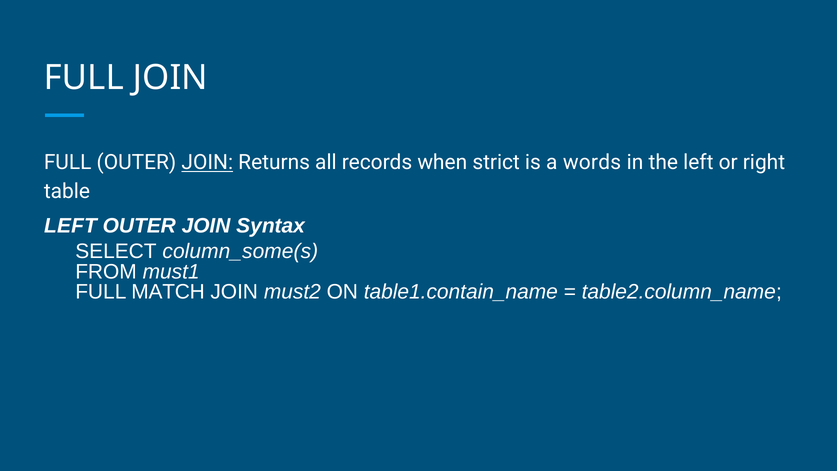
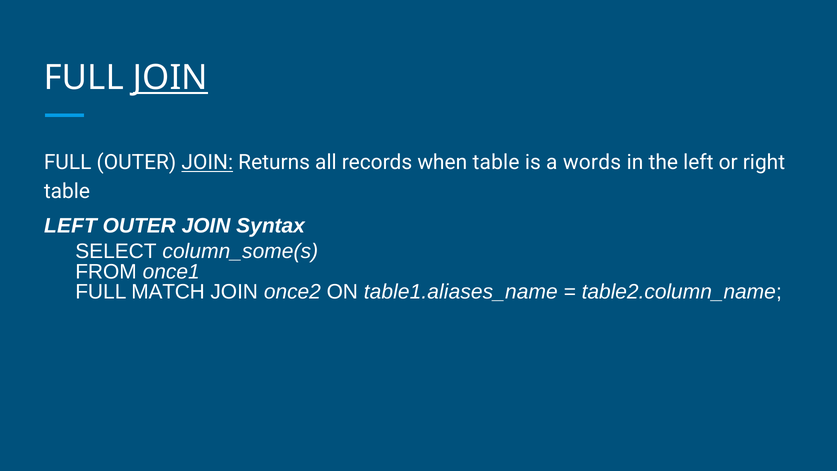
JOIN at (170, 78) underline: none -> present
when strict: strict -> table
must1: must1 -> once1
must2: must2 -> once2
table1.contain_name: table1.contain_name -> table1.aliases_name
